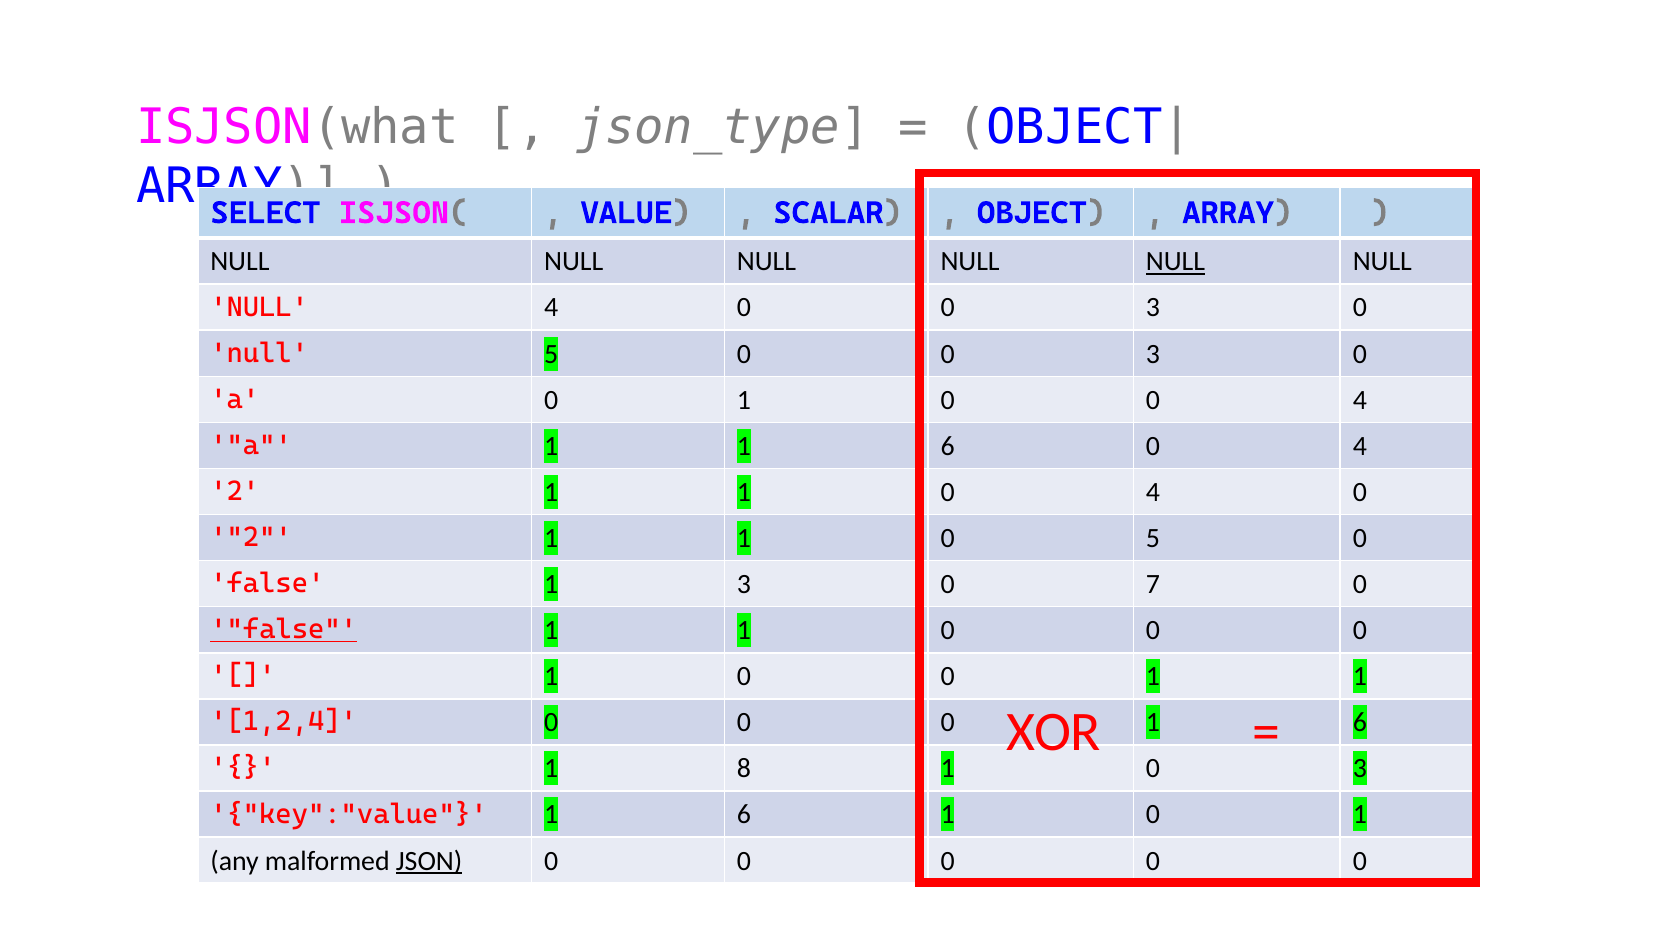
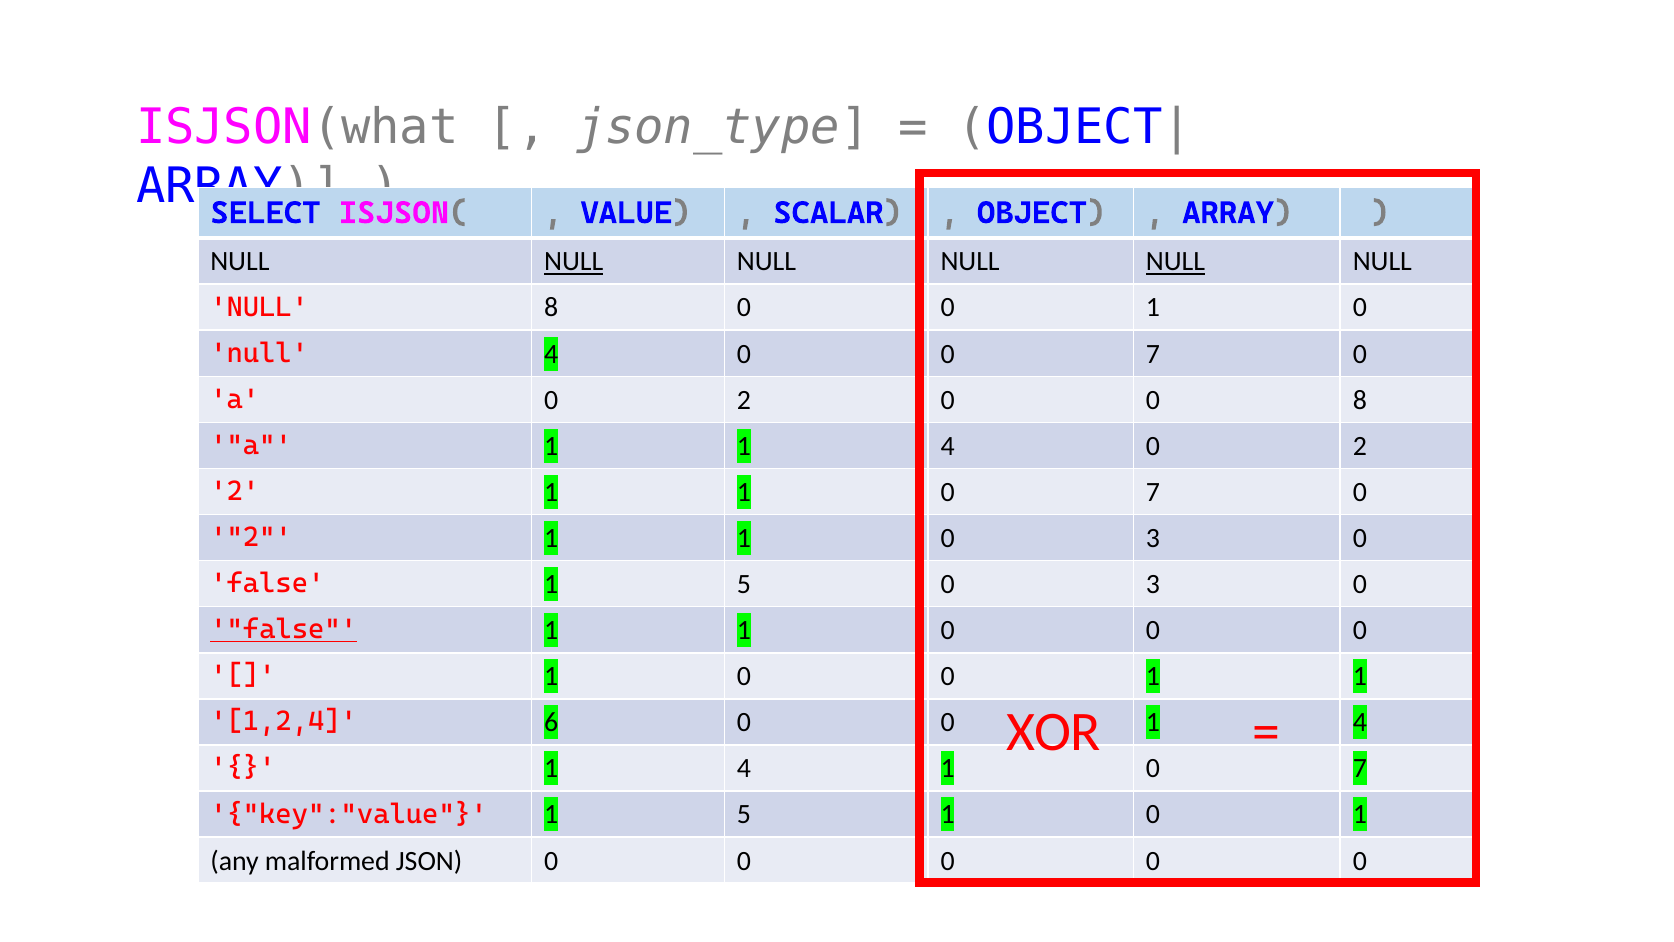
NULL at (574, 262) underline: none -> present
NULL 4: 4 -> 8
3 at (1153, 308): 3 -> 1
null 5: 5 -> 4
3 at (1153, 354): 3 -> 7
a 0 1: 1 -> 2
0 0 4: 4 -> 8
1 1 6: 6 -> 4
4 at (1360, 446): 4 -> 2
1 1 0 4: 4 -> 7
1 0 5: 5 -> 3
false 1 3: 3 -> 5
7 at (1153, 584): 7 -> 3
1,2,4 0: 0 -> 6
0 1 6: 6 -> 4
8 at (744, 768): 8 -> 4
3 at (1360, 768): 3 -> 7
key":"value 1 6: 6 -> 5
JSON underline: present -> none
